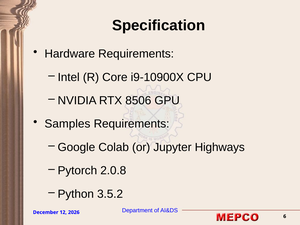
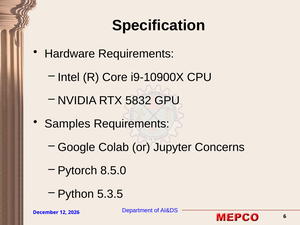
8506: 8506 -> 5832
Highways: Highways -> Concerns
2.0.8: 2.0.8 -> 8.5.0
3.5.2: 3.5.2 -> 5.3.5
